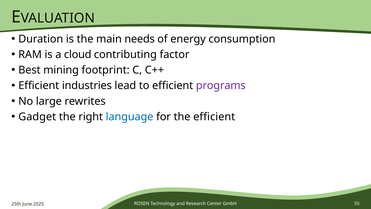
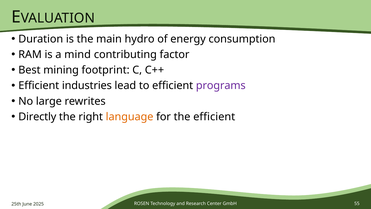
needs: needs -> hydro
cloud: cloud -> mind
Gadget: Gadget -> Directly
language colour: blue -> orange
